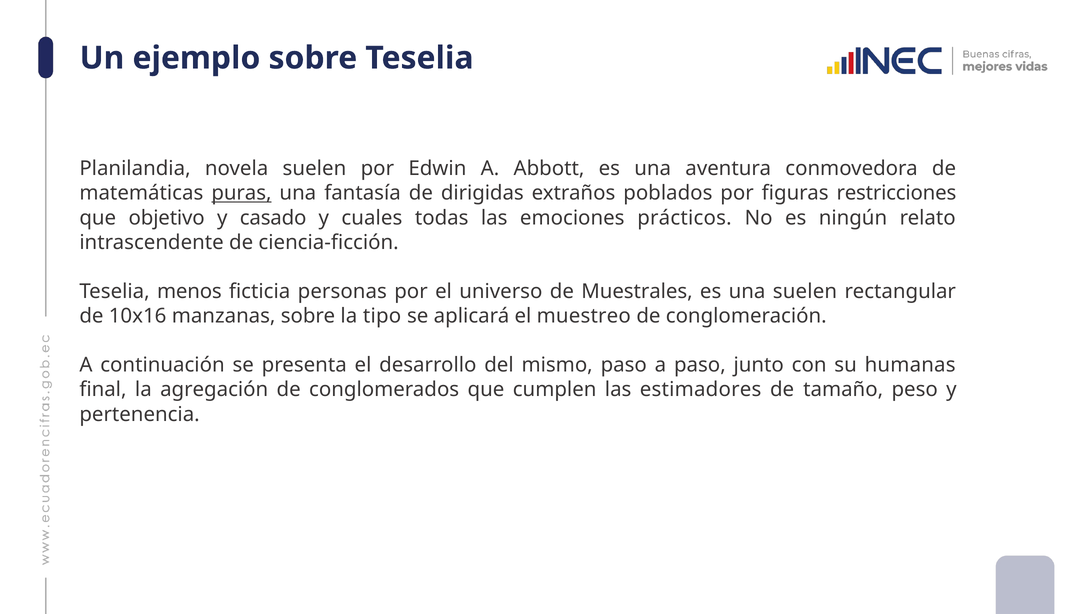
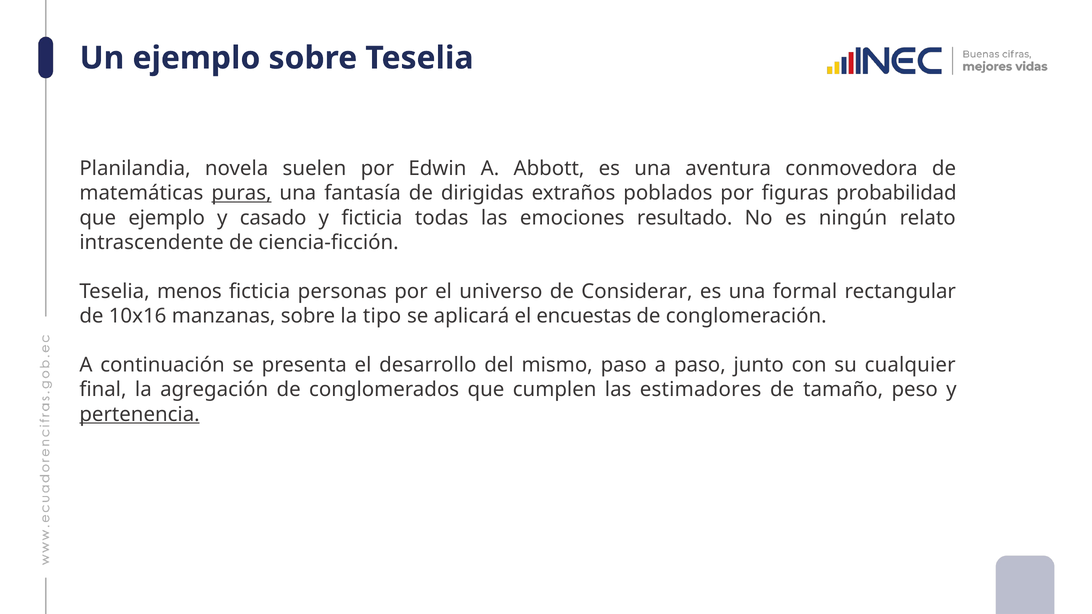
restricciones: restricciones -> probabilidad
que objetivo: objetivo -> ejemplo
y cuales: cuales -> ficticia
prácticos: prácticos -> resultado
Muestrales: Muestrales -> Considerar
una suelen: suelen -> formal
muestreo: muestreo -> encuestas
humanas: humanas -> cualquier
pertenencia underline: none -> present
